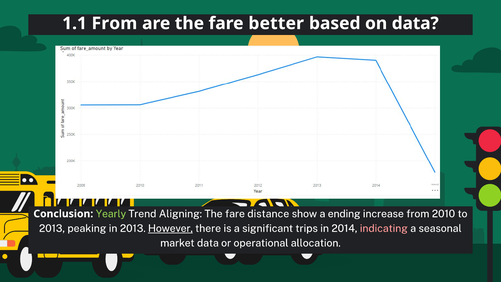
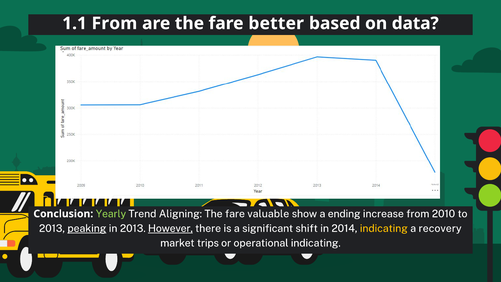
distance: distance -> valuable
peaking underline: none -> present
trips: trips -> shift
indicating at (384, 228) colour: pink -> yellow
seasonal: seasonal -> recovery
market data: data -> trips
operational allocation: allocation -> indicating
